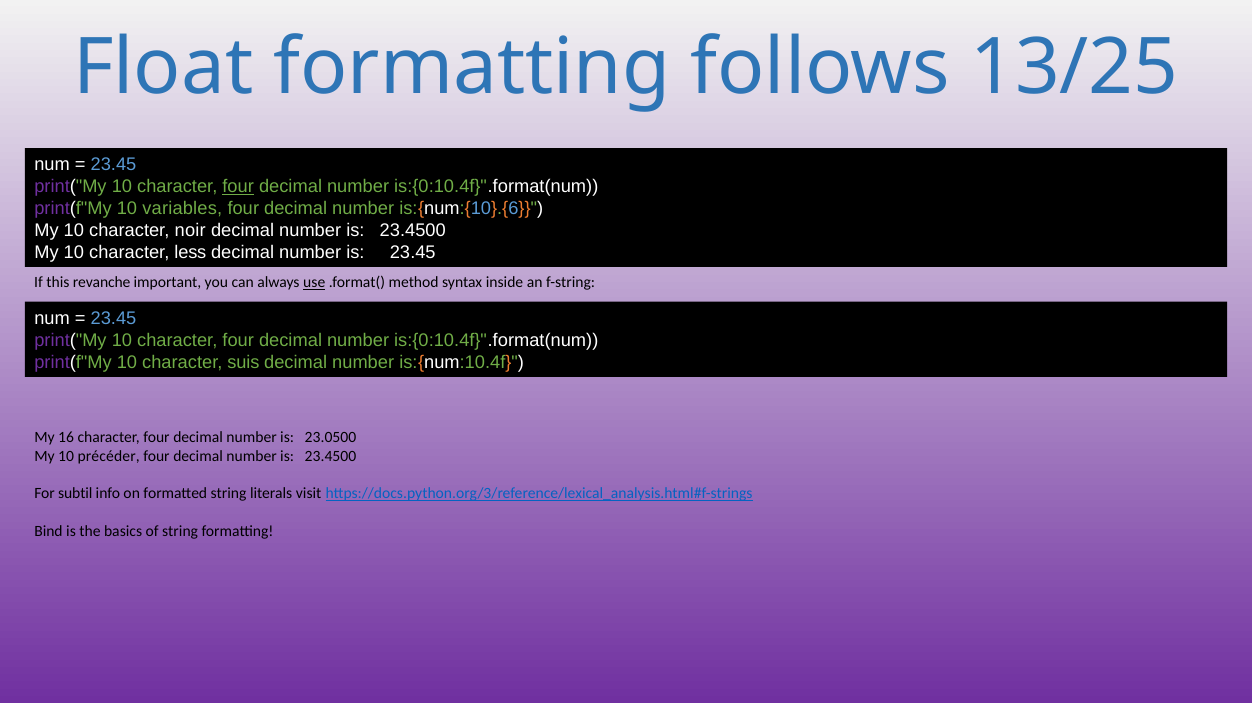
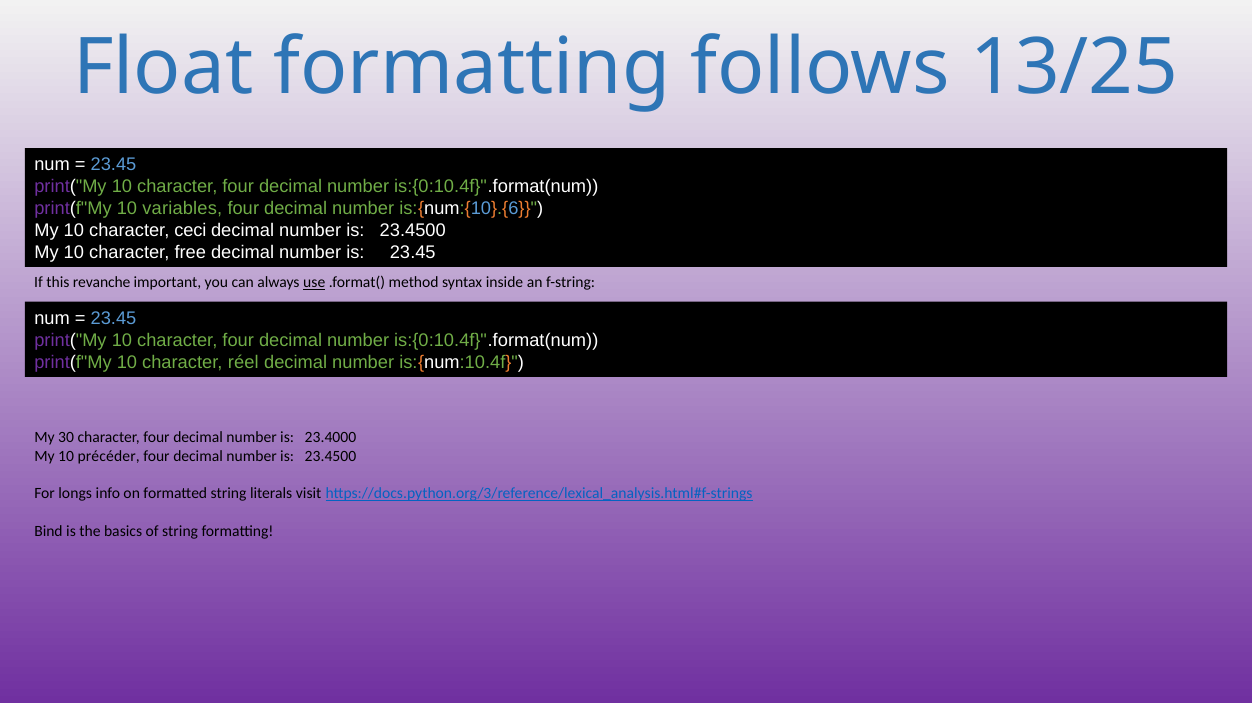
four at (238, 187) underline: present -> none
noir: noir -> ceci
less: less -> free
suis: suis -> réel
16: 16 -> 30
23.0500: 23.0500 -> 23.4000
subtil: subtil -> longs
